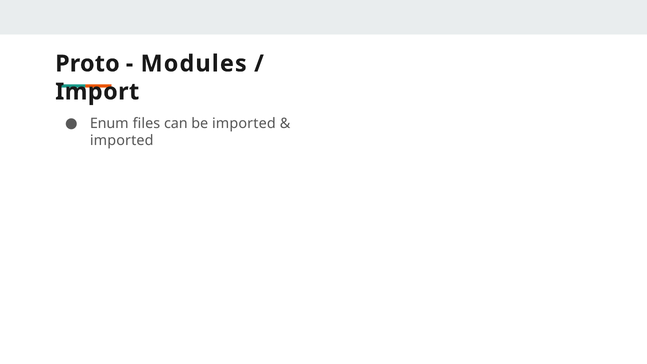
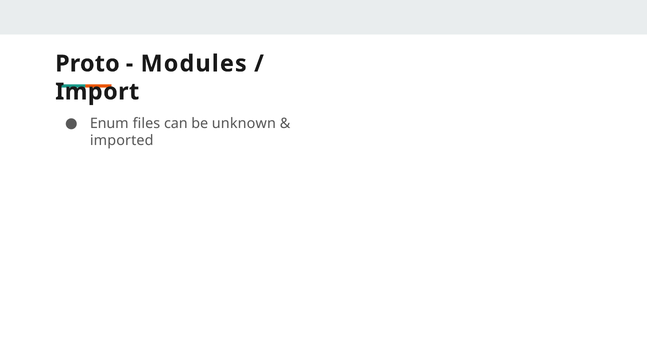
be imported: imported -> unknown
